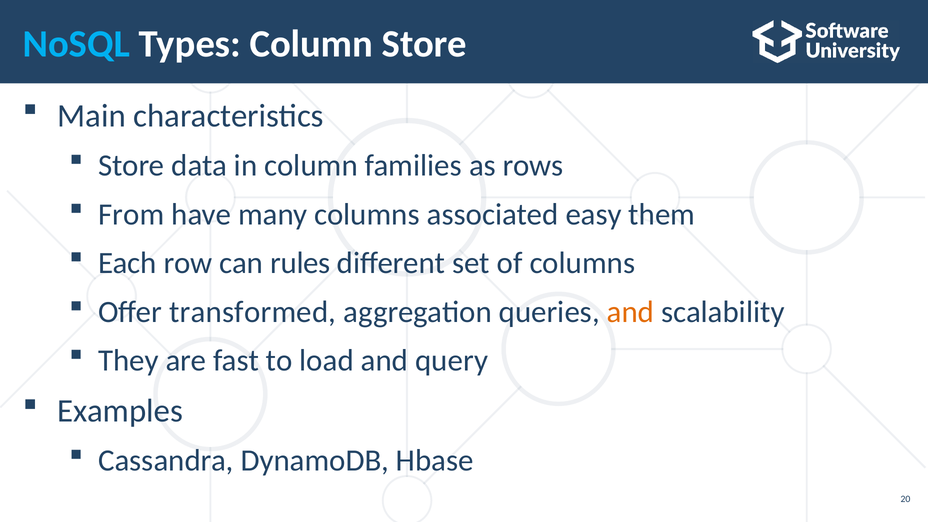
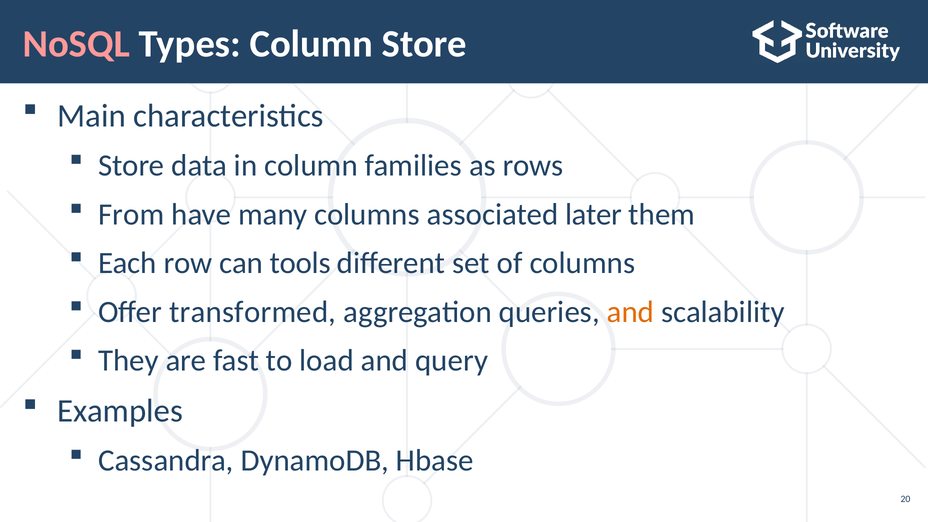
NoSQL colour: light blue -> pink
easy: easy -> later
rules: rules -> tools
